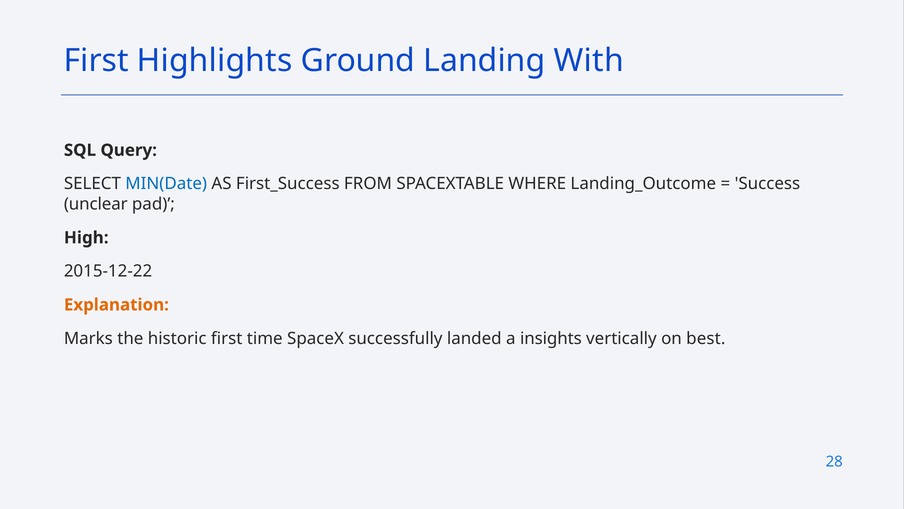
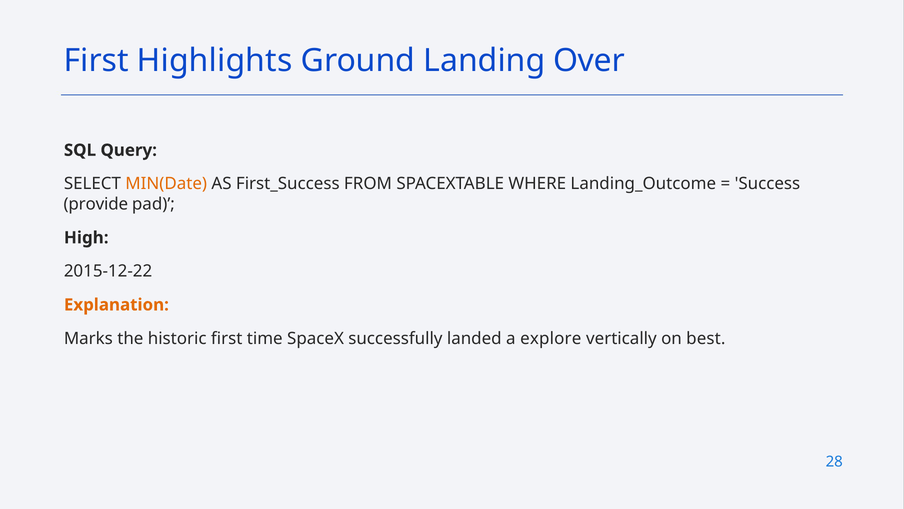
With: With -> Over
MIN(Date colour: blue -> orange
unclear: unclear -> provide
insights: insights -> explore
